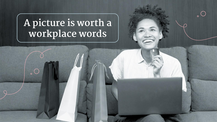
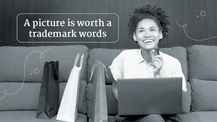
workplace: workplace -> trademark
